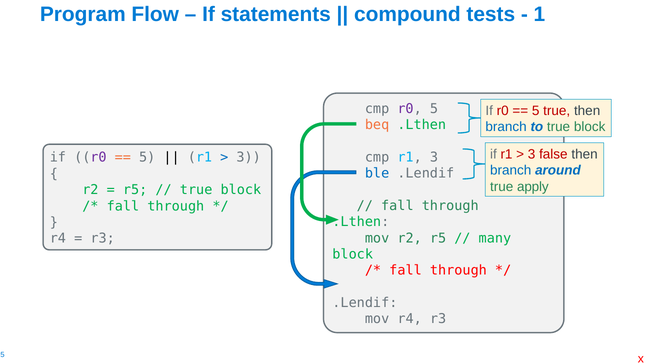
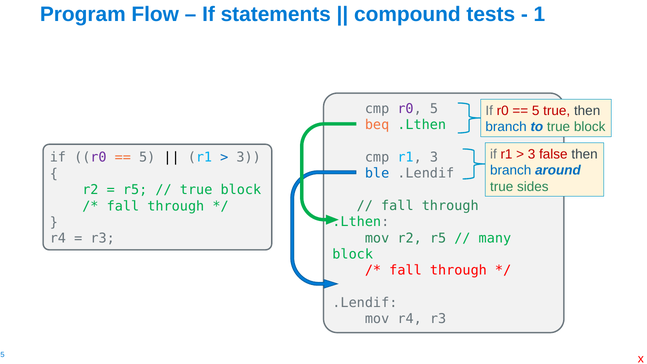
apply: apply -> sides
